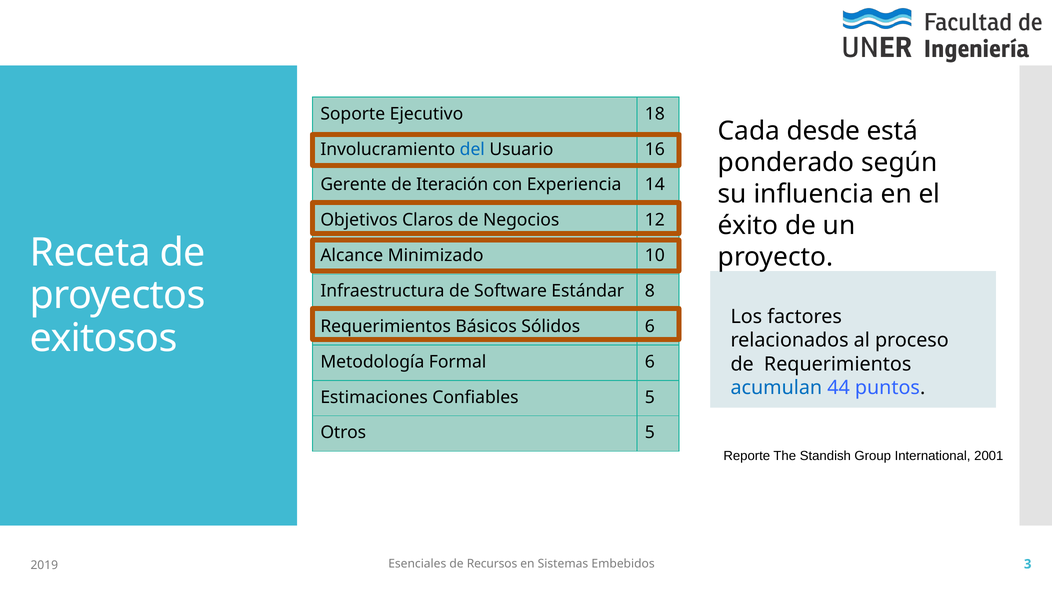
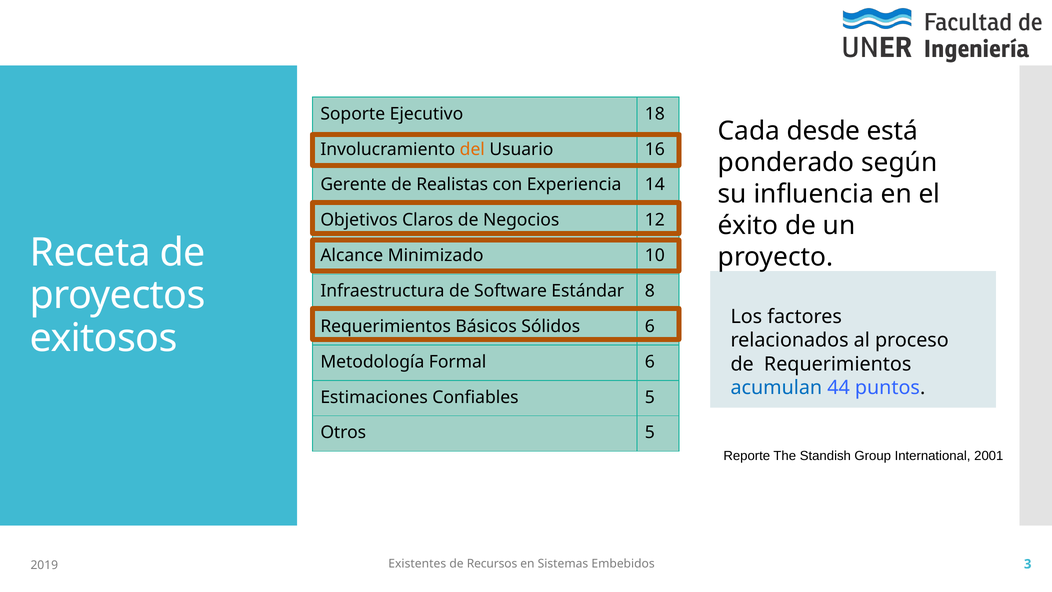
del colour: blue -> orange
Iteración: Iteración -> Realistas
Esenciales: Esenciales -> Existentes
